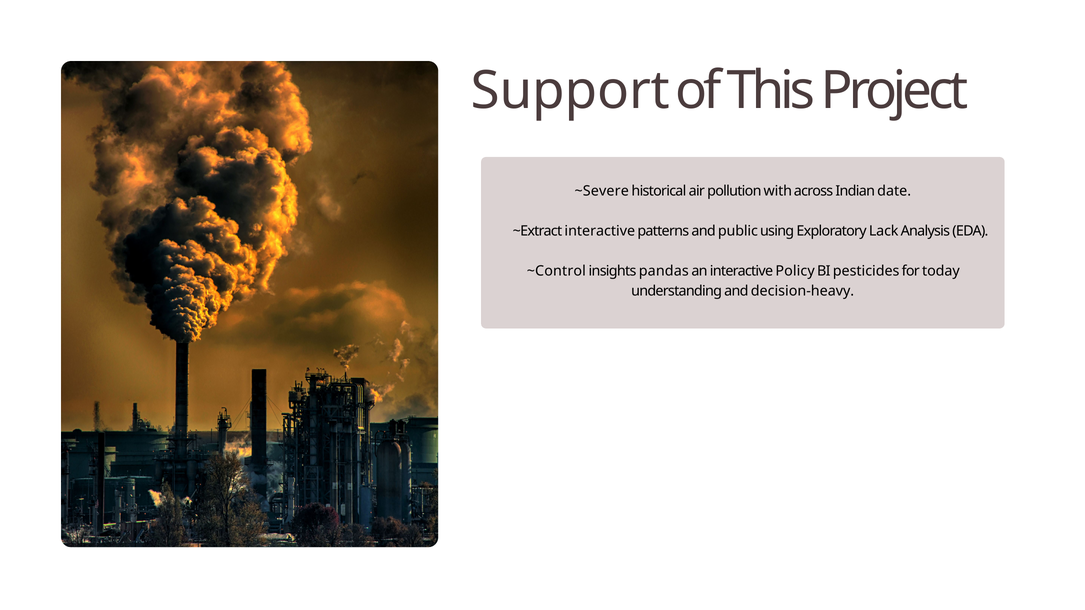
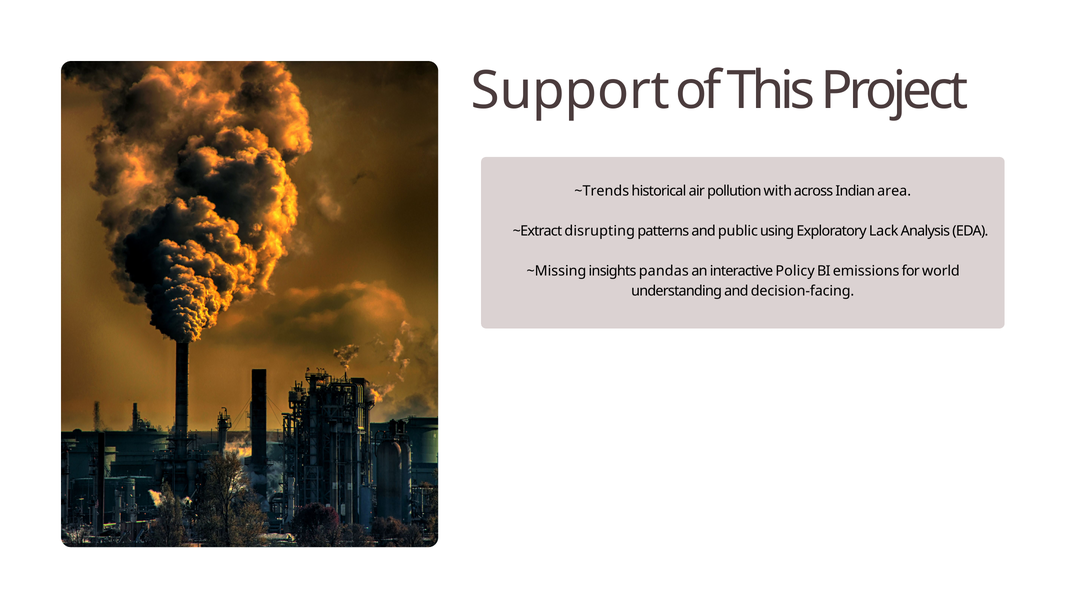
~Severe: ~Severe -> ~Trends
date: date -> area
~Extract interactive: interactive -> disrupting
~Control: ~Control -> ~Missing
pesticides: pesticides -> emissions
today: today -> world
decision-heavy: decision-heavy -> decision-facing
